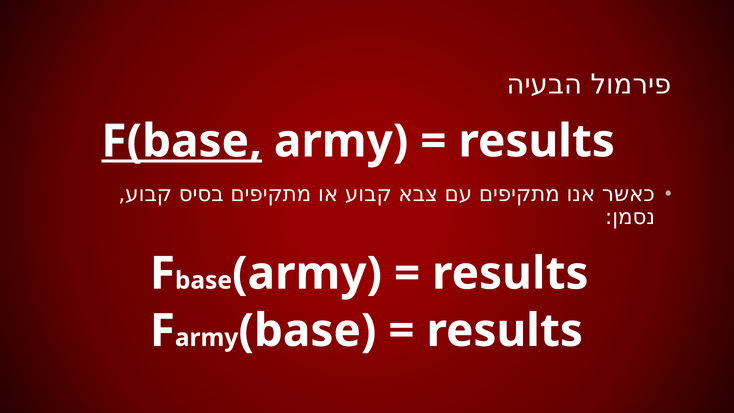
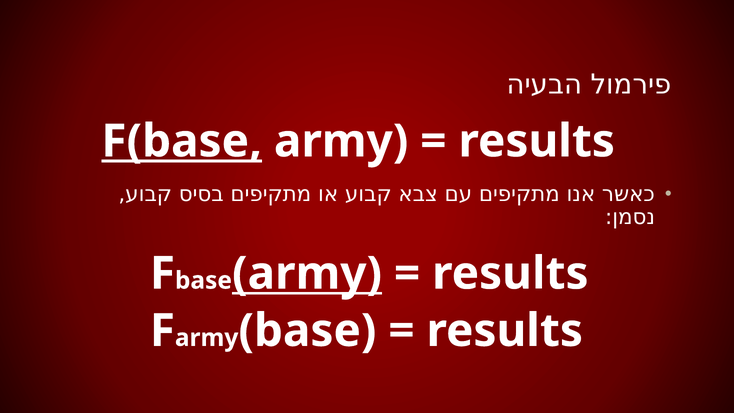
army at (307, 274) underline: none -> present
